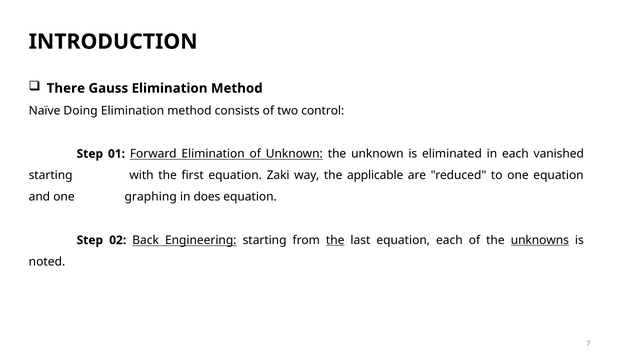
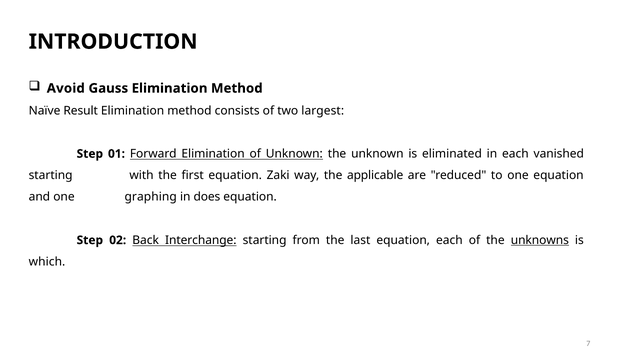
There: There -> Avoid
Doing: Doing -> Result
control: control -> largest
Engineering: Engineering -> Interchange
the at (335, 240) underline: present -> none
noted: noted -> which
